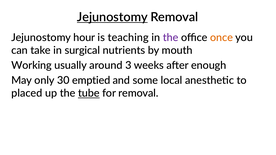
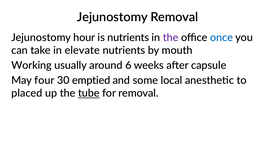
Jejunostomy at (112, 17) underline: present -> none
is teaching: teaching -> nutrients
once colour: orange -> blue
surgical: surgical -> elevate
3: 3 -> 6
enough: enough -> capsule
only: only -> four
